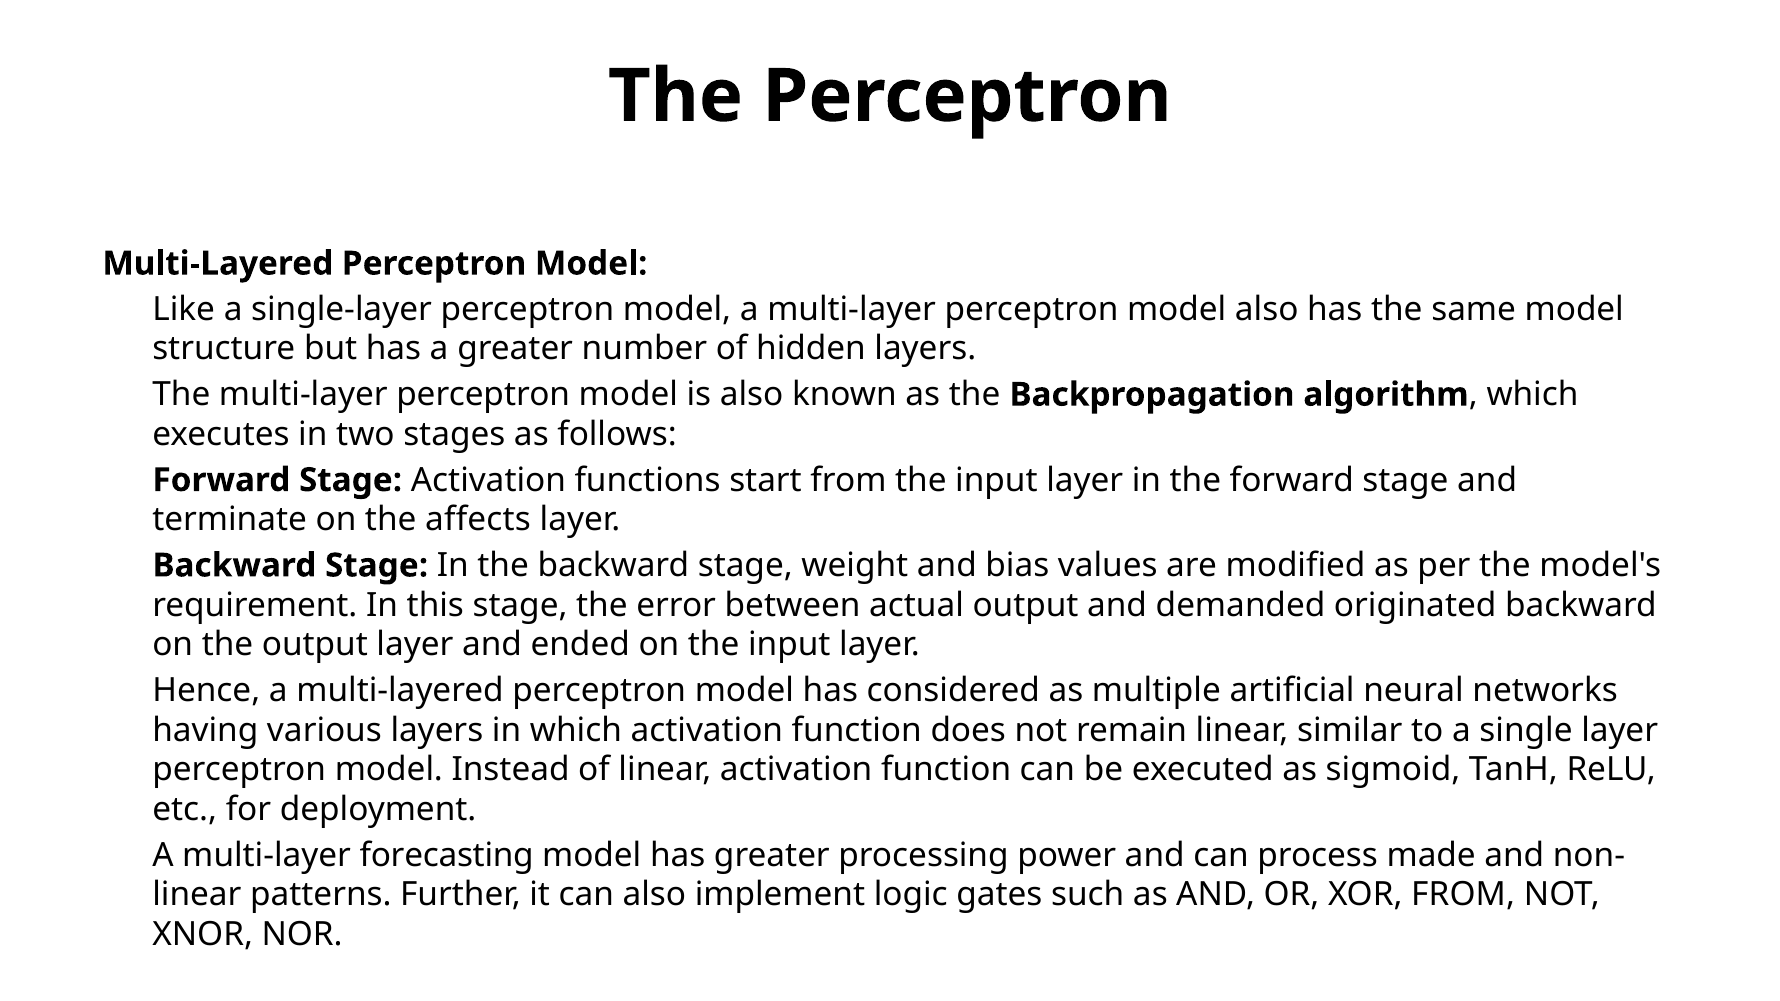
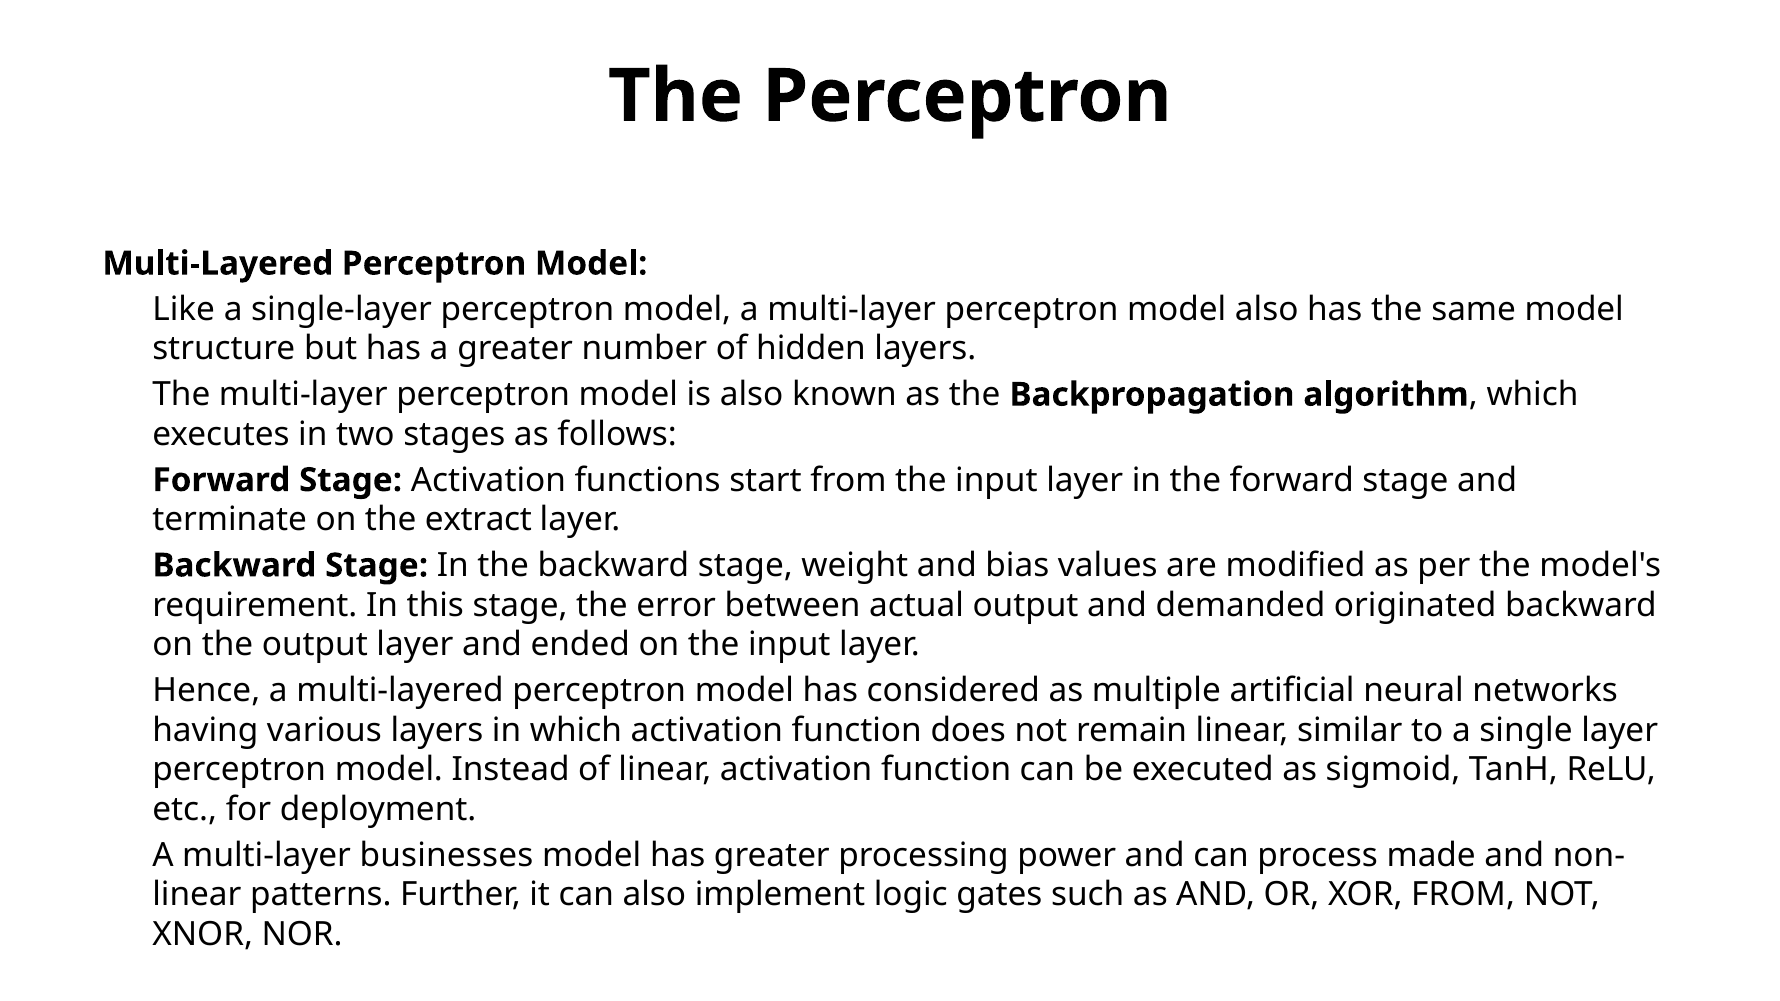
affects: affects -> extract
forecasting: forecasting -> businesses
